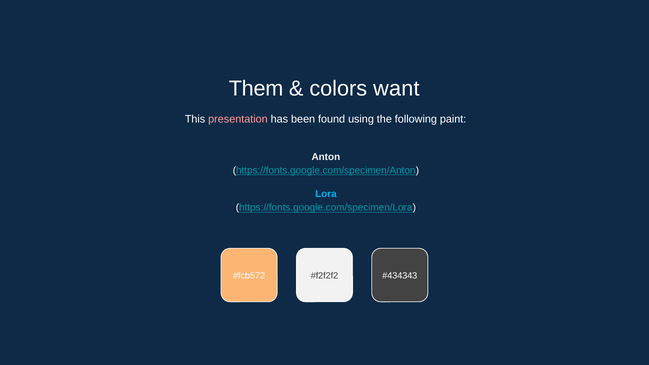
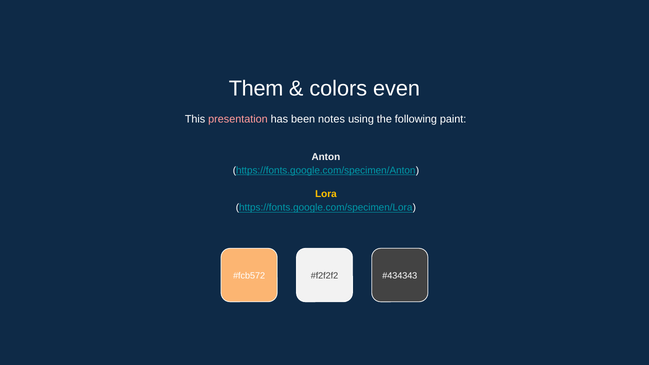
want: want -> even
found: found -> notes
Lora colour: light blue -> yellow
